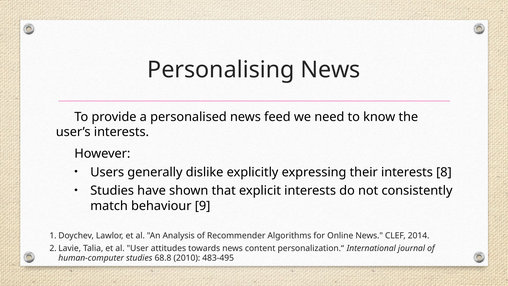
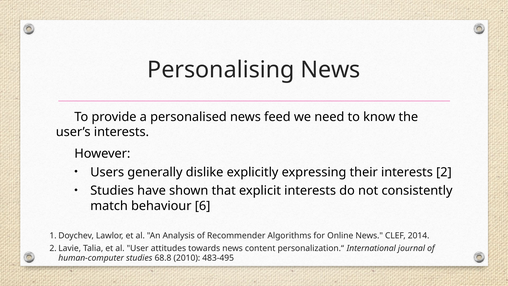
8: 8 -> 2
9: 9 -> 6
